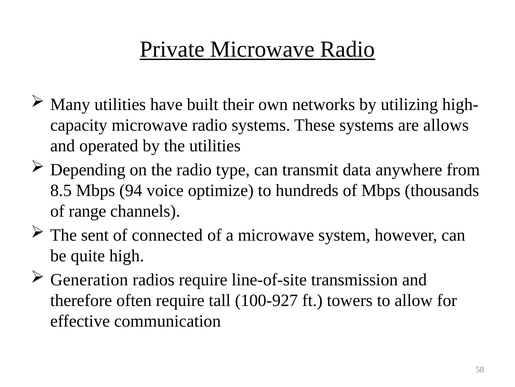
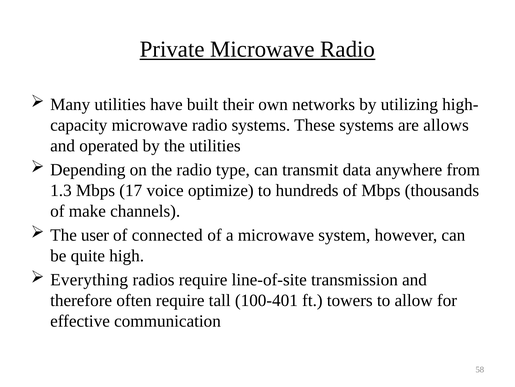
8.5: 8.5 -> 1.3
94: 94 -> 17
range: range -> make
sent: sent -> user
Generation: Generation -> Everything
100-927: 100-927 -> 100-401
